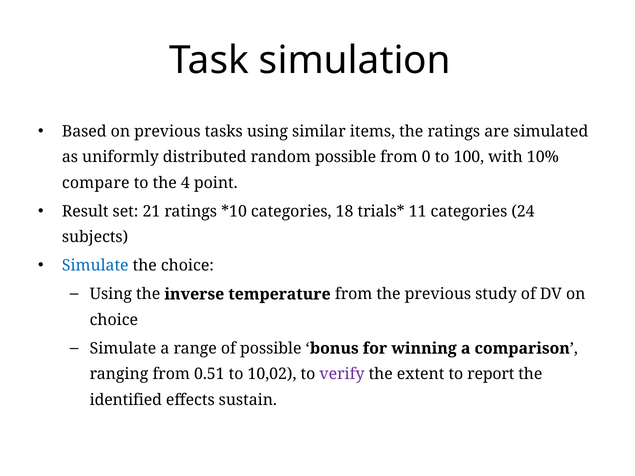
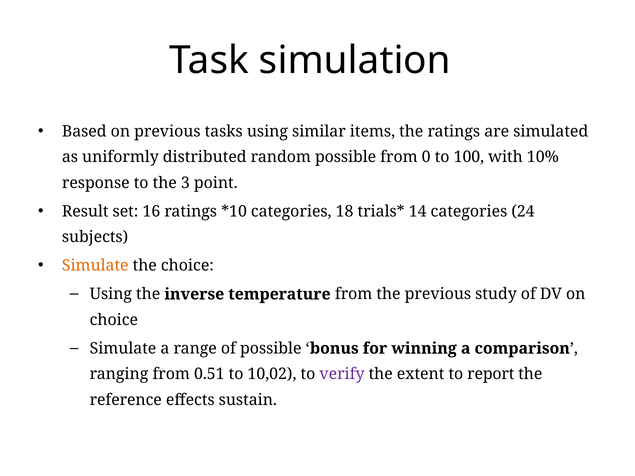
compare: compare -> response
4: 4 -> 3
21: 21 -> 16
11: 11 -> 14
Simulate at (95, 266) colour: blue -> orange
identified: identified -> reference
